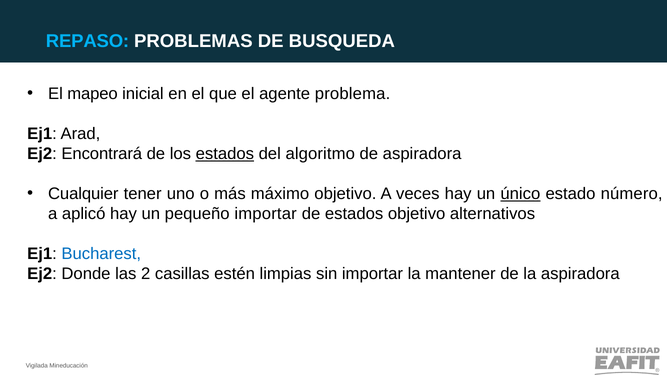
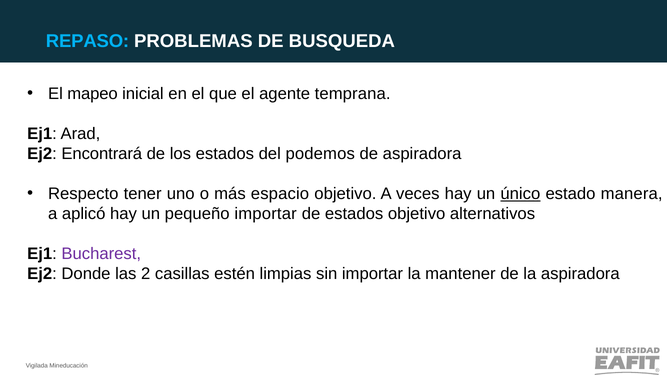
problema: problema -> temprana
estados at (225, 154) underline: present -> none
algoritmo: algoritmo -> podemos
Cualquier: Cualquier -> Respecto
máximo: máximo -> espacio
número: número -> manera
Bucharest colour: blue -> purple
